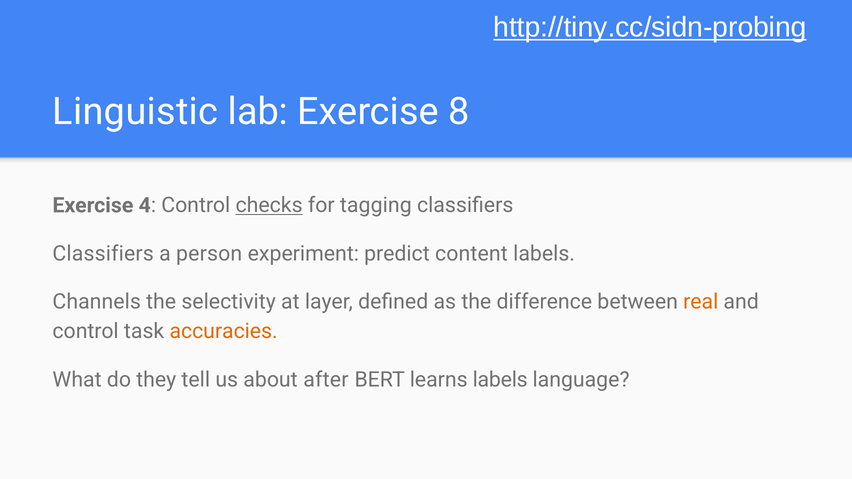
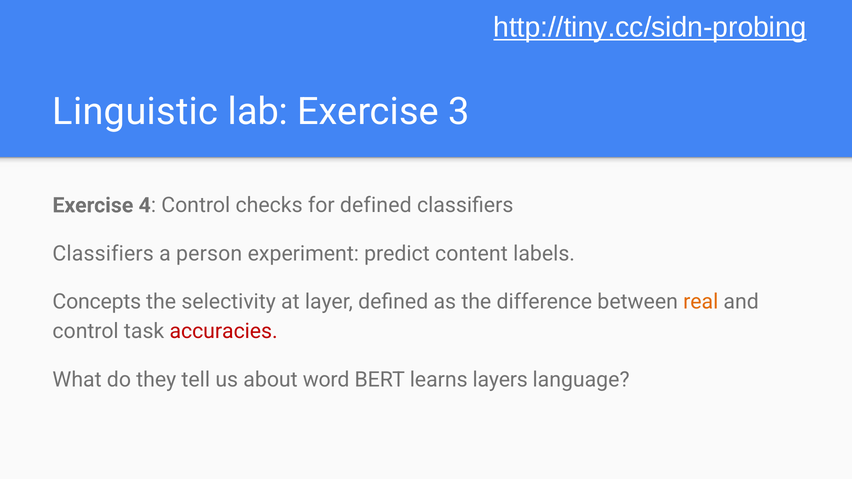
8: 8 -> 3
checks underline: present -> none
for tagging: tagging -> defined
Channels: Channels -> Concepts
accuracies colour: orange -> red
after: after -> word
learns labels: labels -> layers
